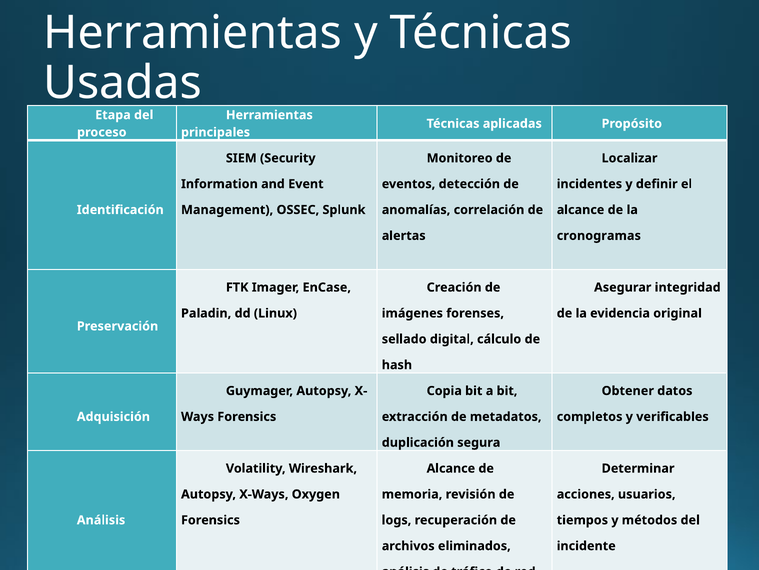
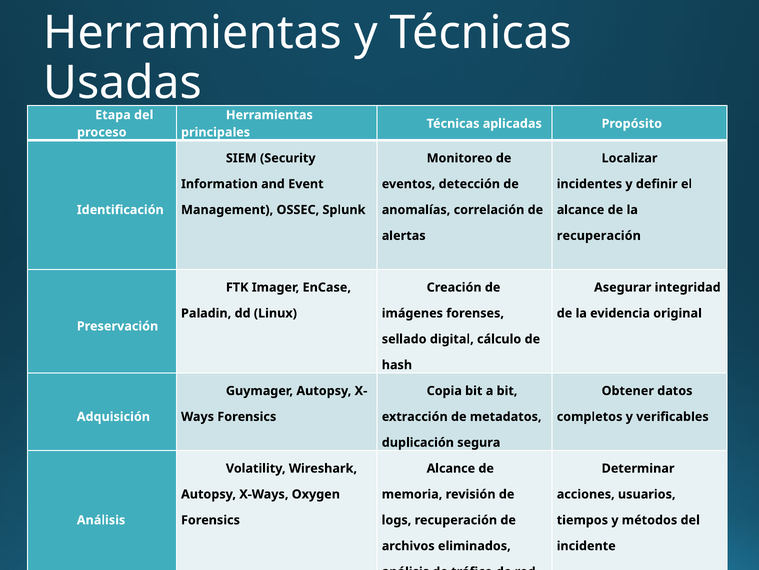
cronogramas at (599, 235): cronogramas -> recuperación
